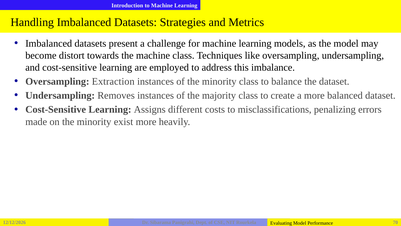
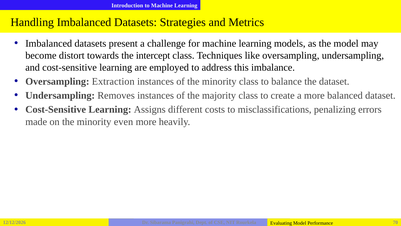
the machine: machine -> intercept
exist: exist -> even
